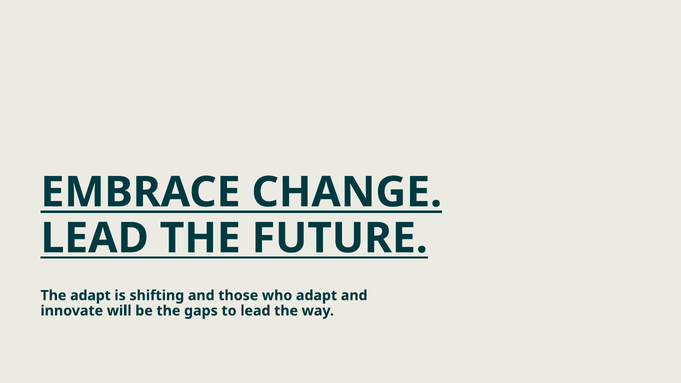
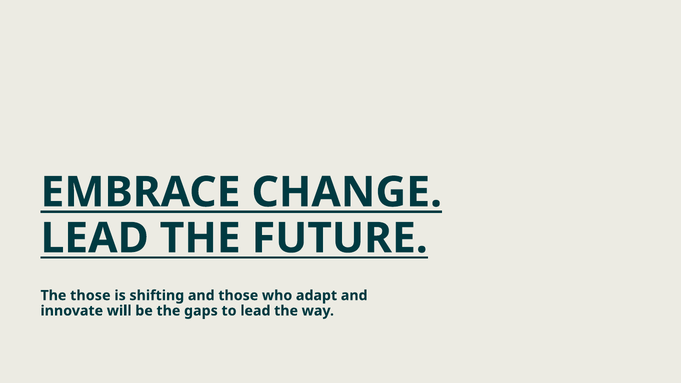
The adapt: adapt -> those
